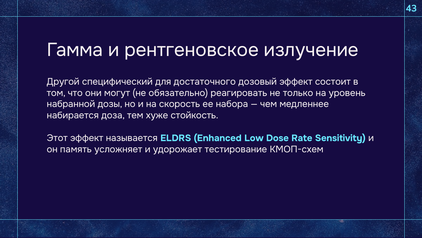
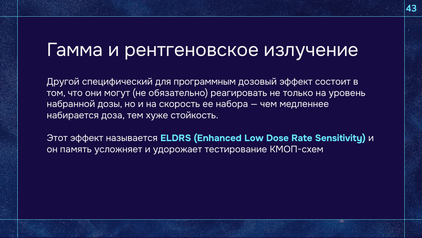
достаточного: достаточного -> программным
